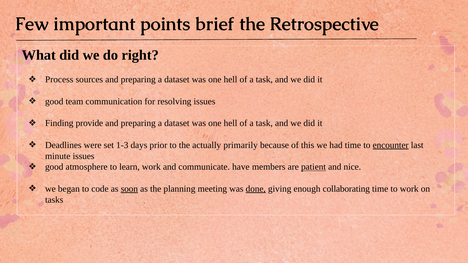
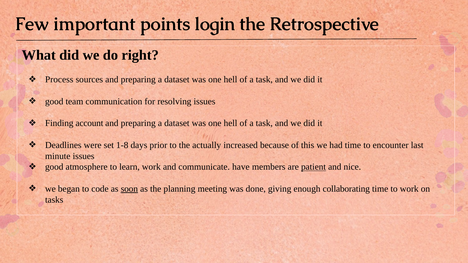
brief: brief -> login
provide: provide -> account
1-3: 1-3 -> 1-8
primarily: primarily -> increased
encounter underline: present -> none
done underline: present -> none
